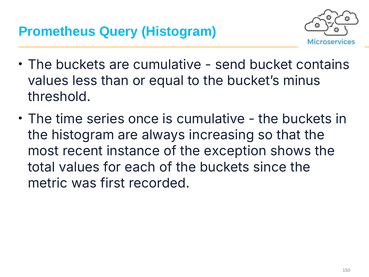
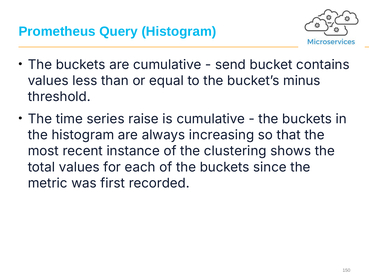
once: once -> raise
exception: exception -> clustering
